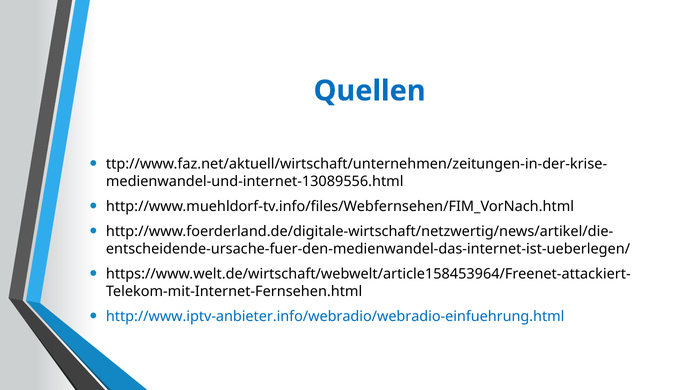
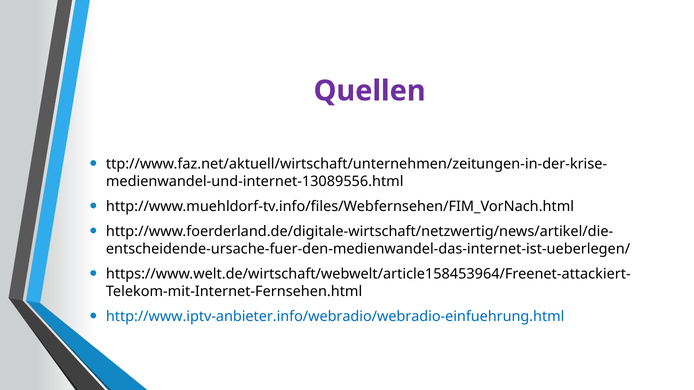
Quellen colour: blue -> purple
